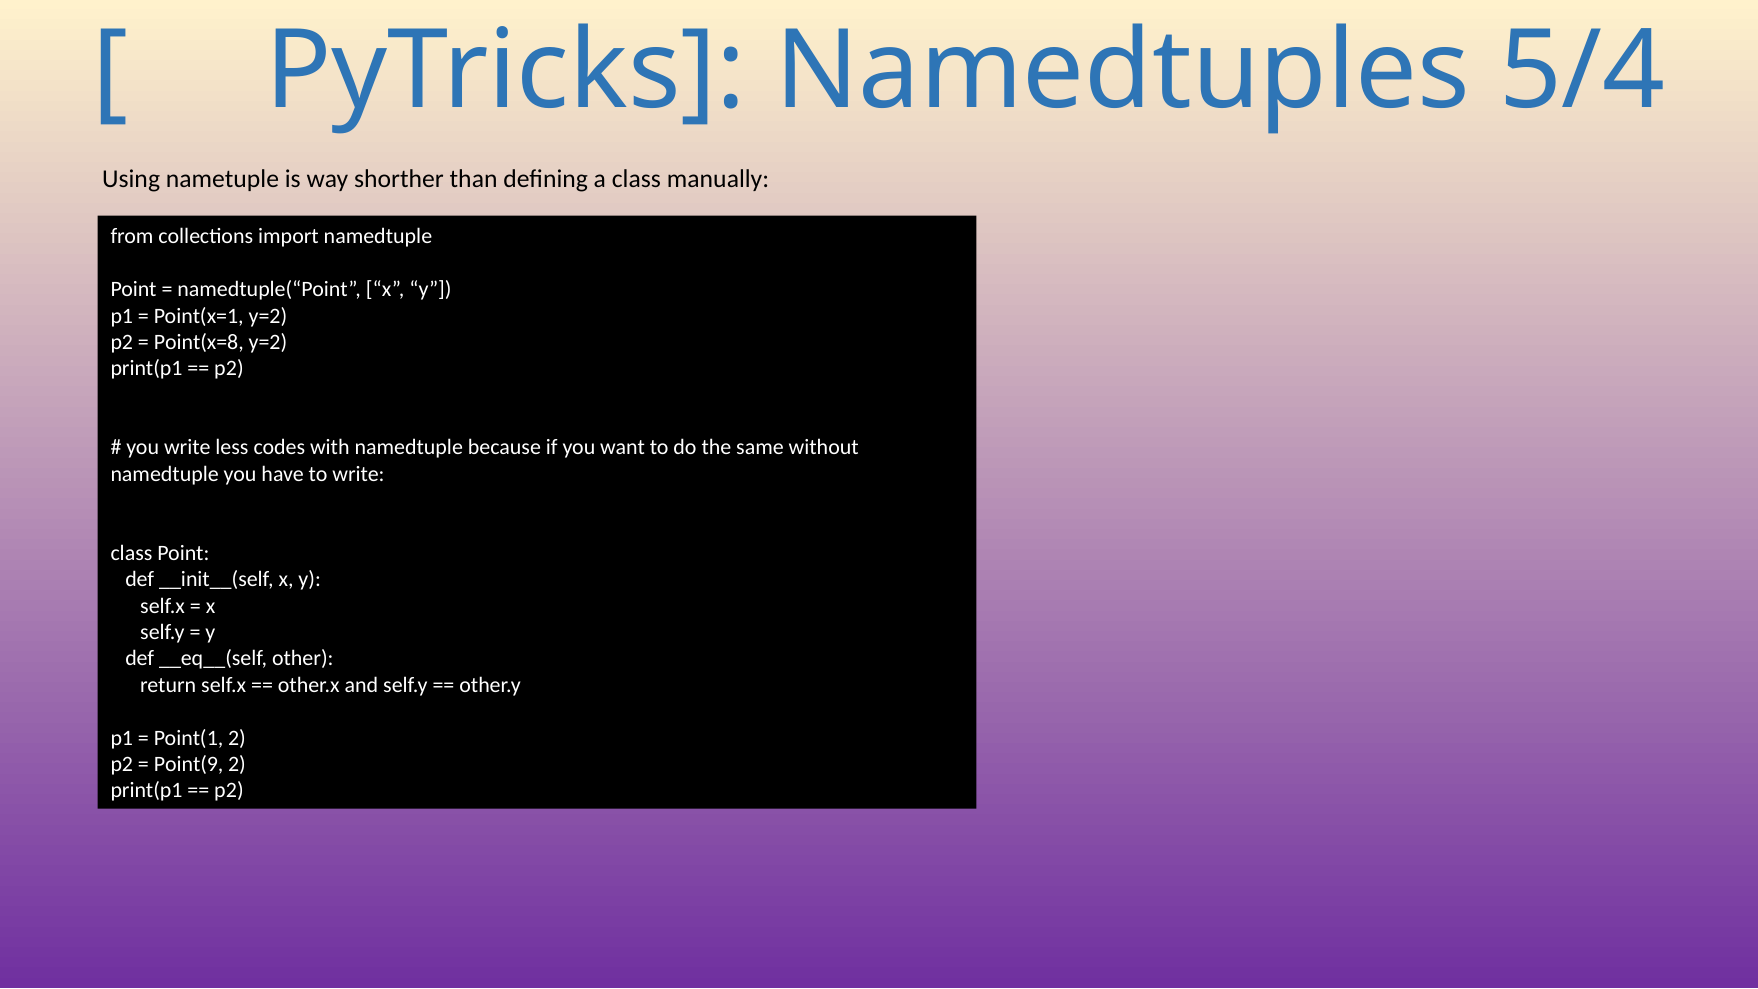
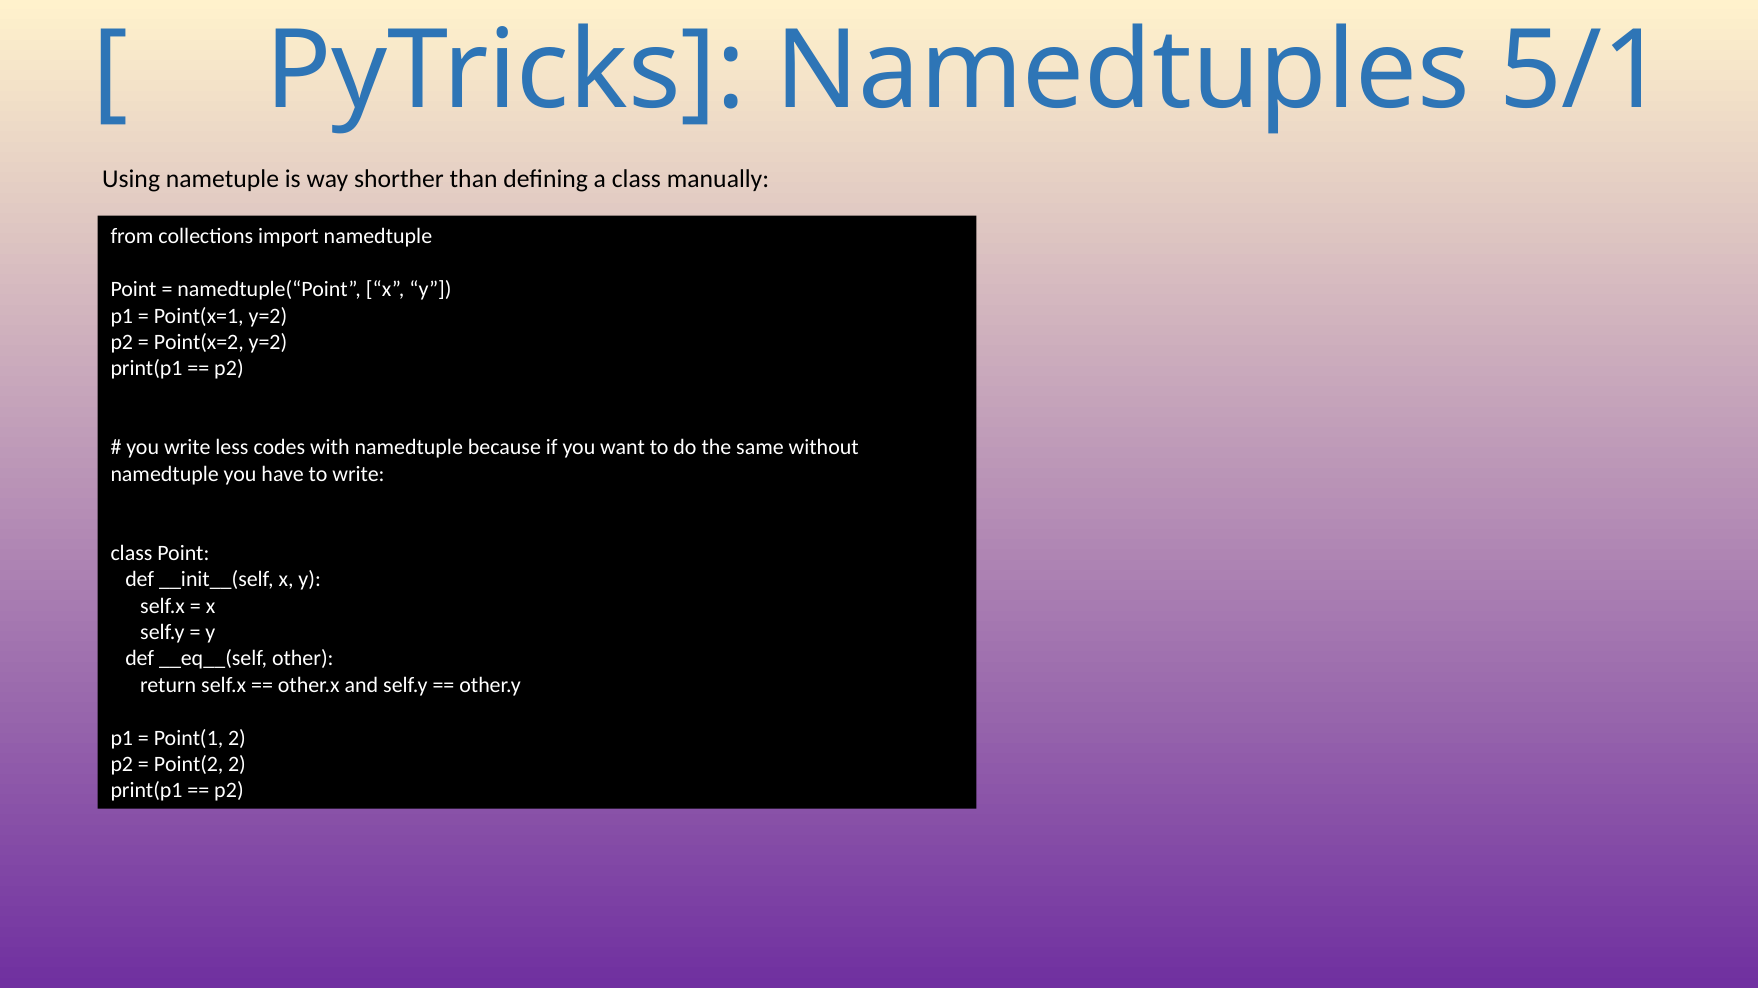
5/4: 5/4 -> 5/1
Point(x=8: Point(x=8 -> Point(x=2
Point(9: Point(9 -> Point(2
